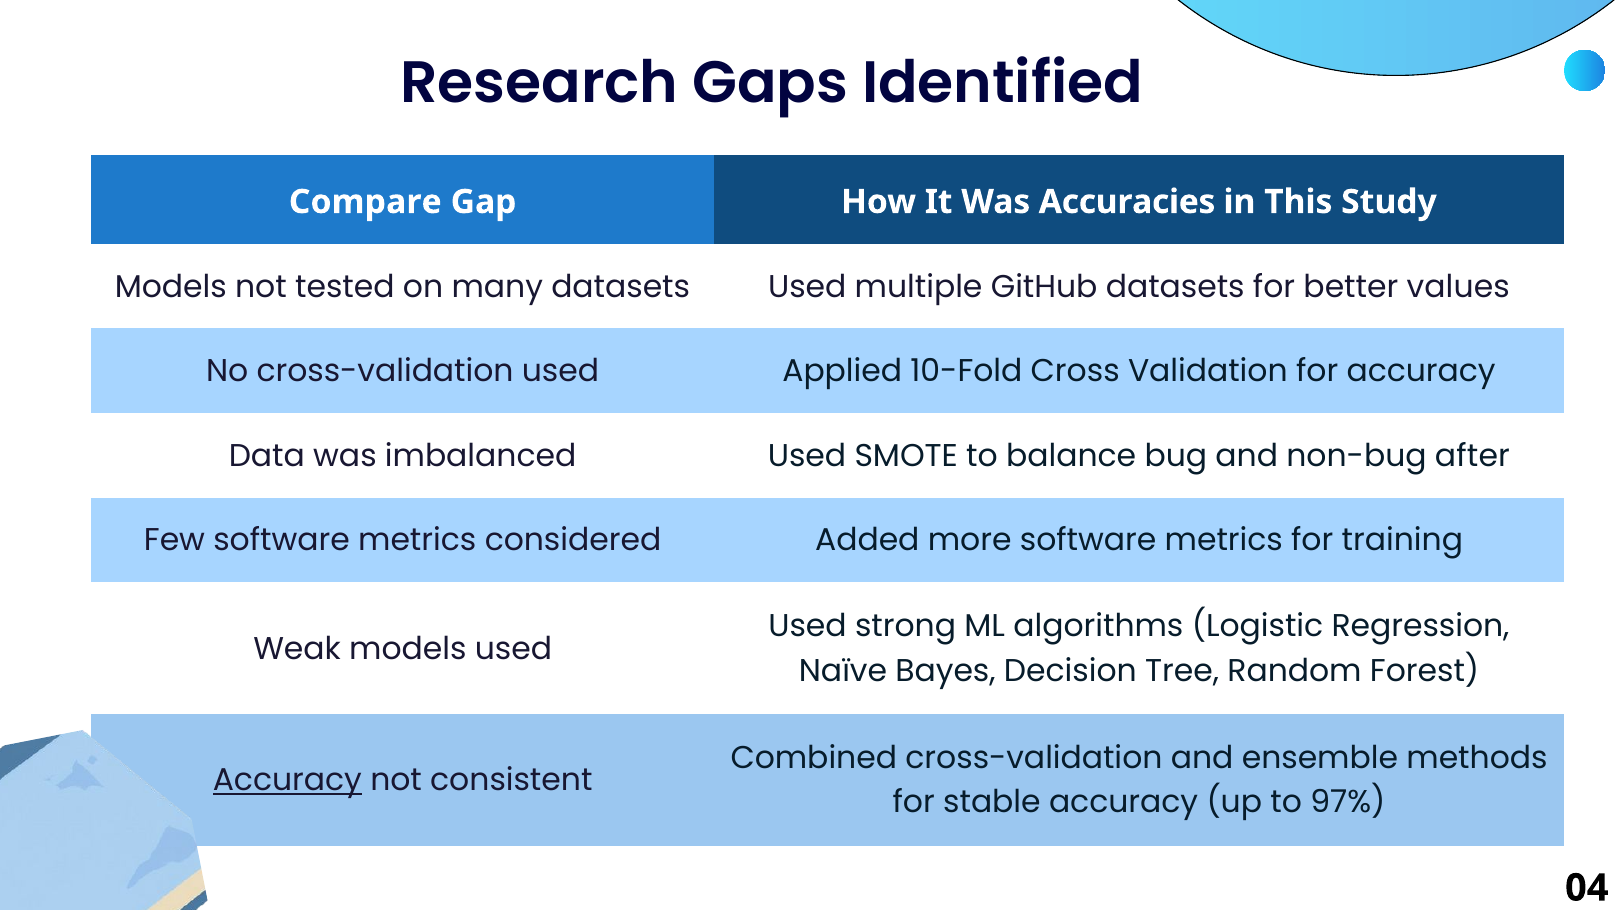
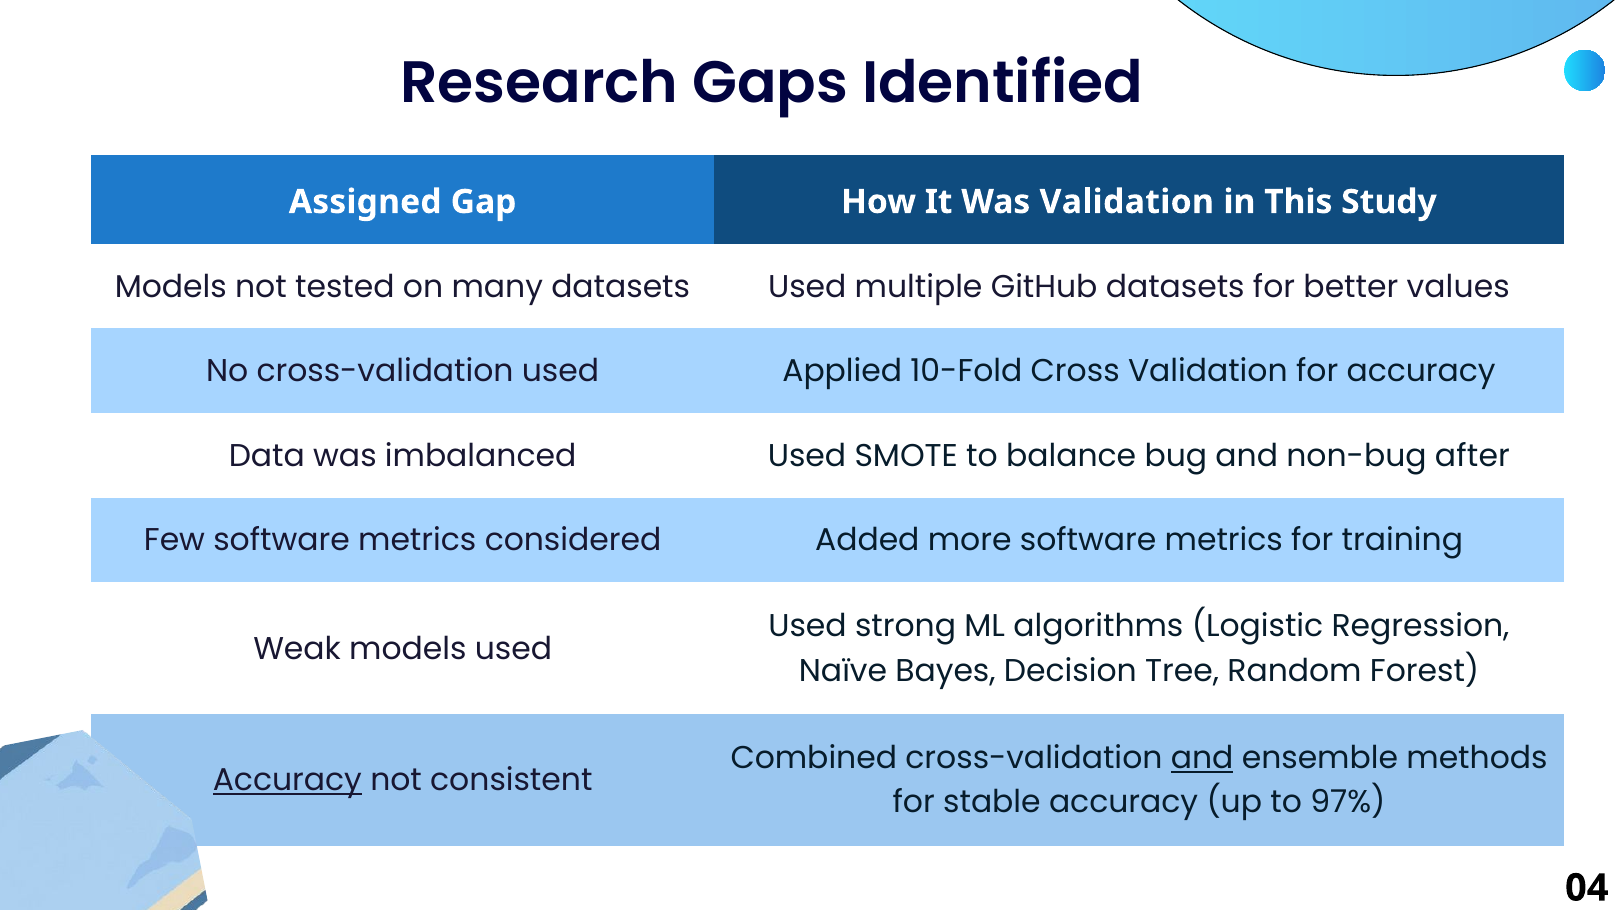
Compare: Compare -> Assigned
Was Accuracies: Accuracies -> Validation
and at (1202, 759) underline: none -> present
